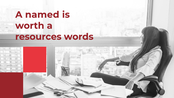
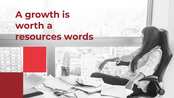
named: named -> growth
